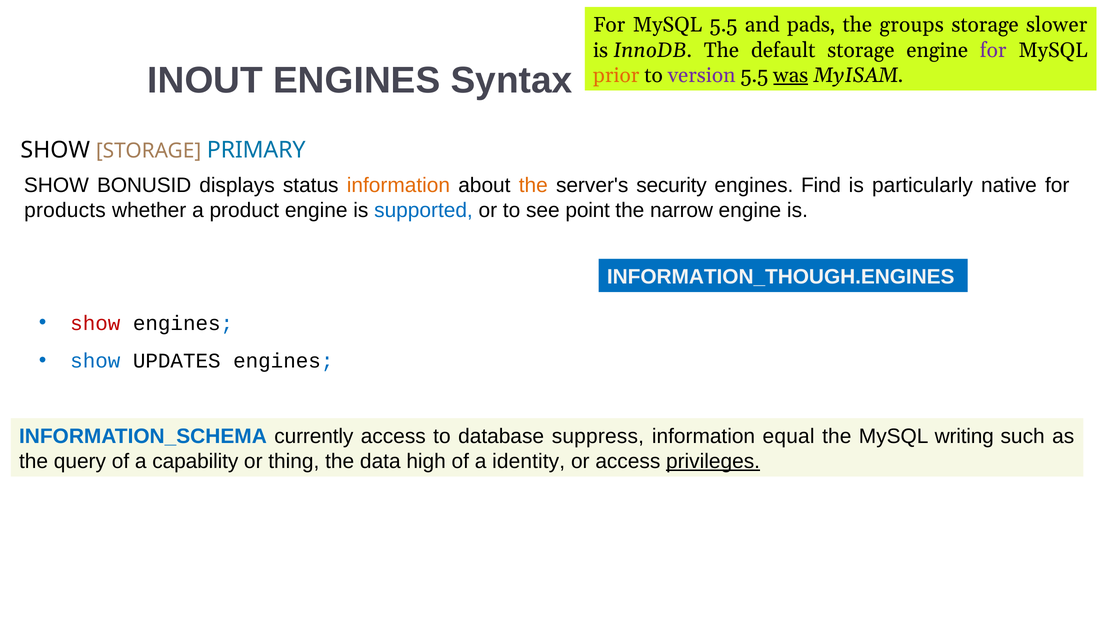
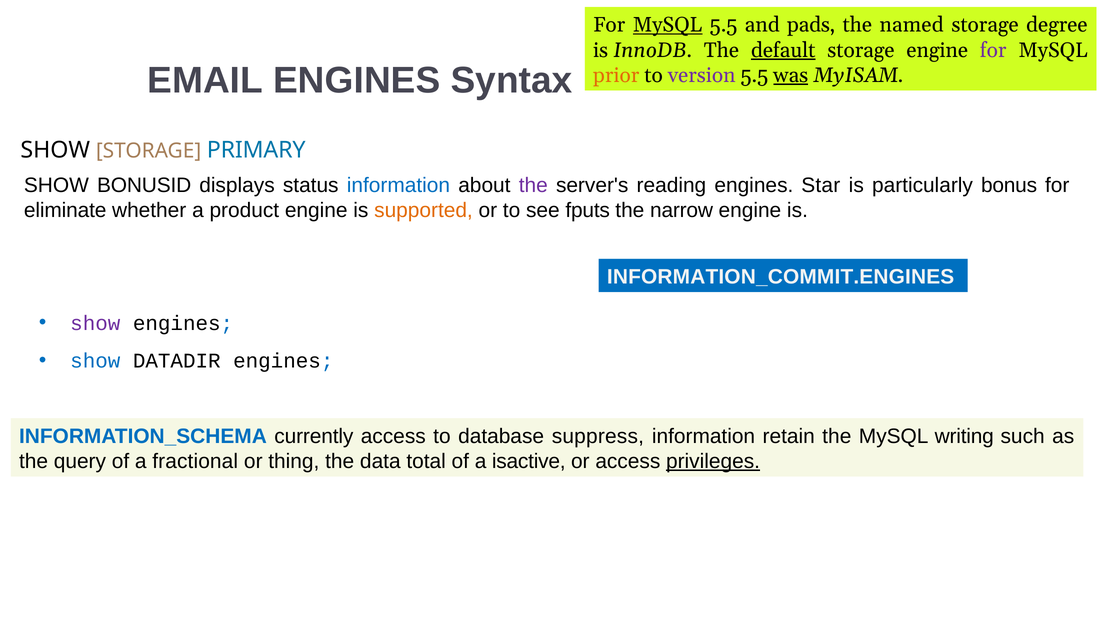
MySQL at (668, 25) underline: none -> present
groups: groups -> named
slower: slower -> degree
default underline: none -> present
INOUT: INOUT -> EMAIL
information at (398, 185) colour: orange -> blue
the at (533, 185) colour: orange -> purple
security: security -> reading
Find: Find -> Star
native: native -> bonus
products: products -> eliminate
supported colour: blue -> orange
point: point -> fputs
INFORMATION_THOUGH.ENGINES: INFORMATION_THOUGH.ENGINES -> INFORMATION_COMMIT.ENGINES
show at (95, 323) colour: red -> purple
UPDATES: UPDATES -> DATADIR
equal: equal -> retain
capability: capability -> fractional
high: high -> total
identity: identity -> isactive
